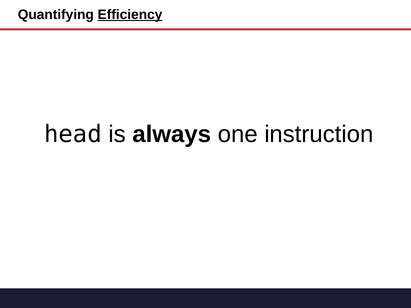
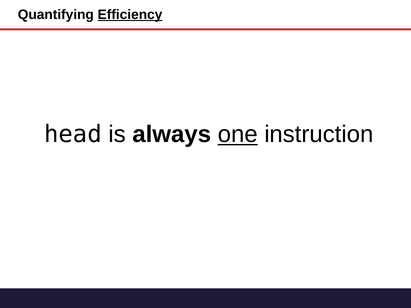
one underline: none -> present
